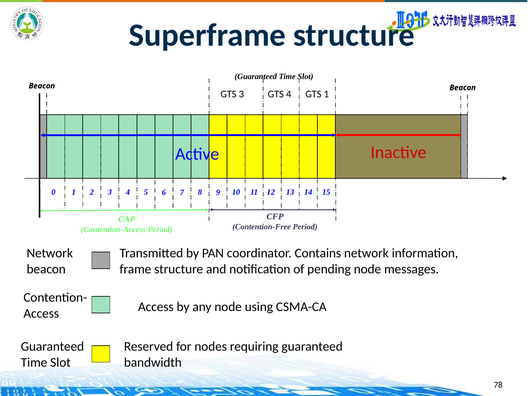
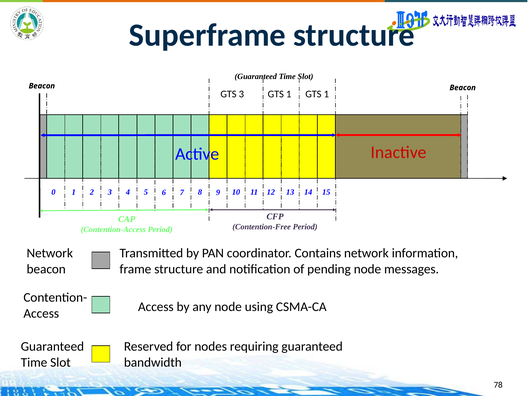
3 GTS 4: 4 -> 1
